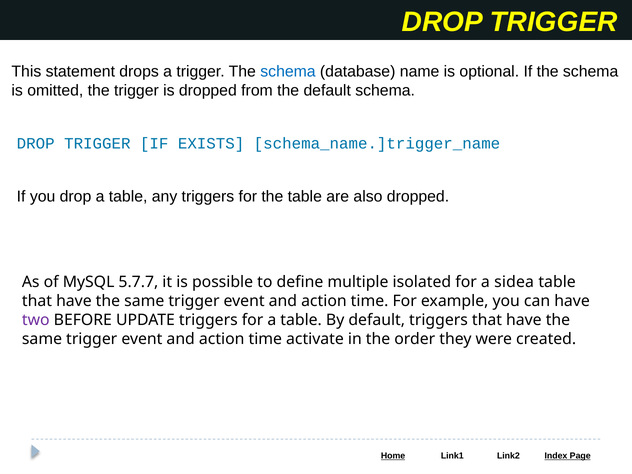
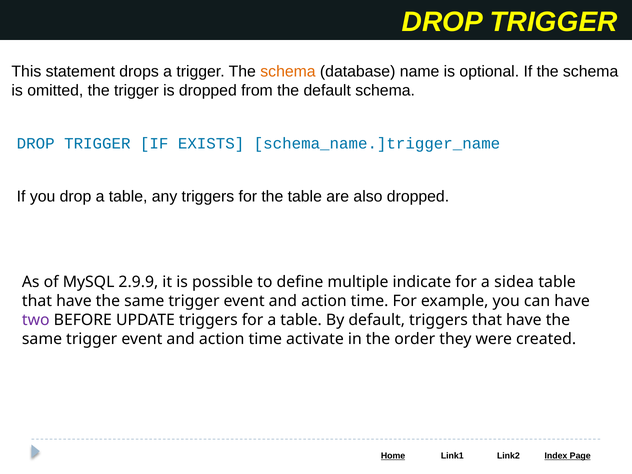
schema at (288, 72) colour: blue -> orange
5.7.7: 5.7.7 -> 2.9.9
isolated: isolated -> indicate
